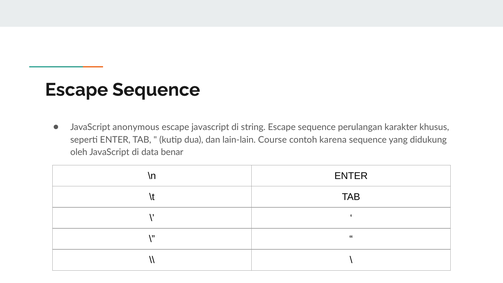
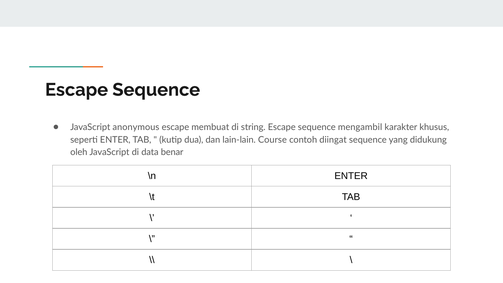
escape javascript: javascript -> membuat
perulangan: perulangan -> mengambil
karena: karena -> diingat
